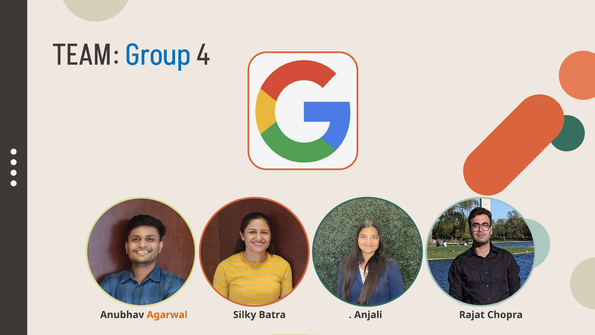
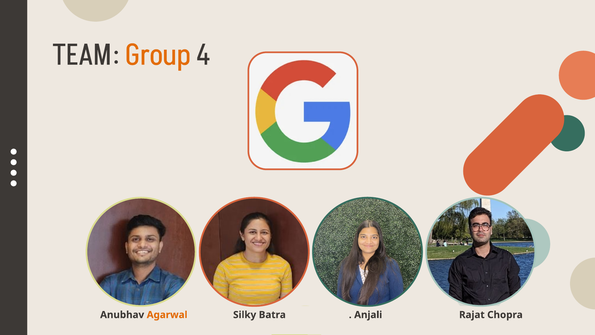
Group colour: blue -> orange
